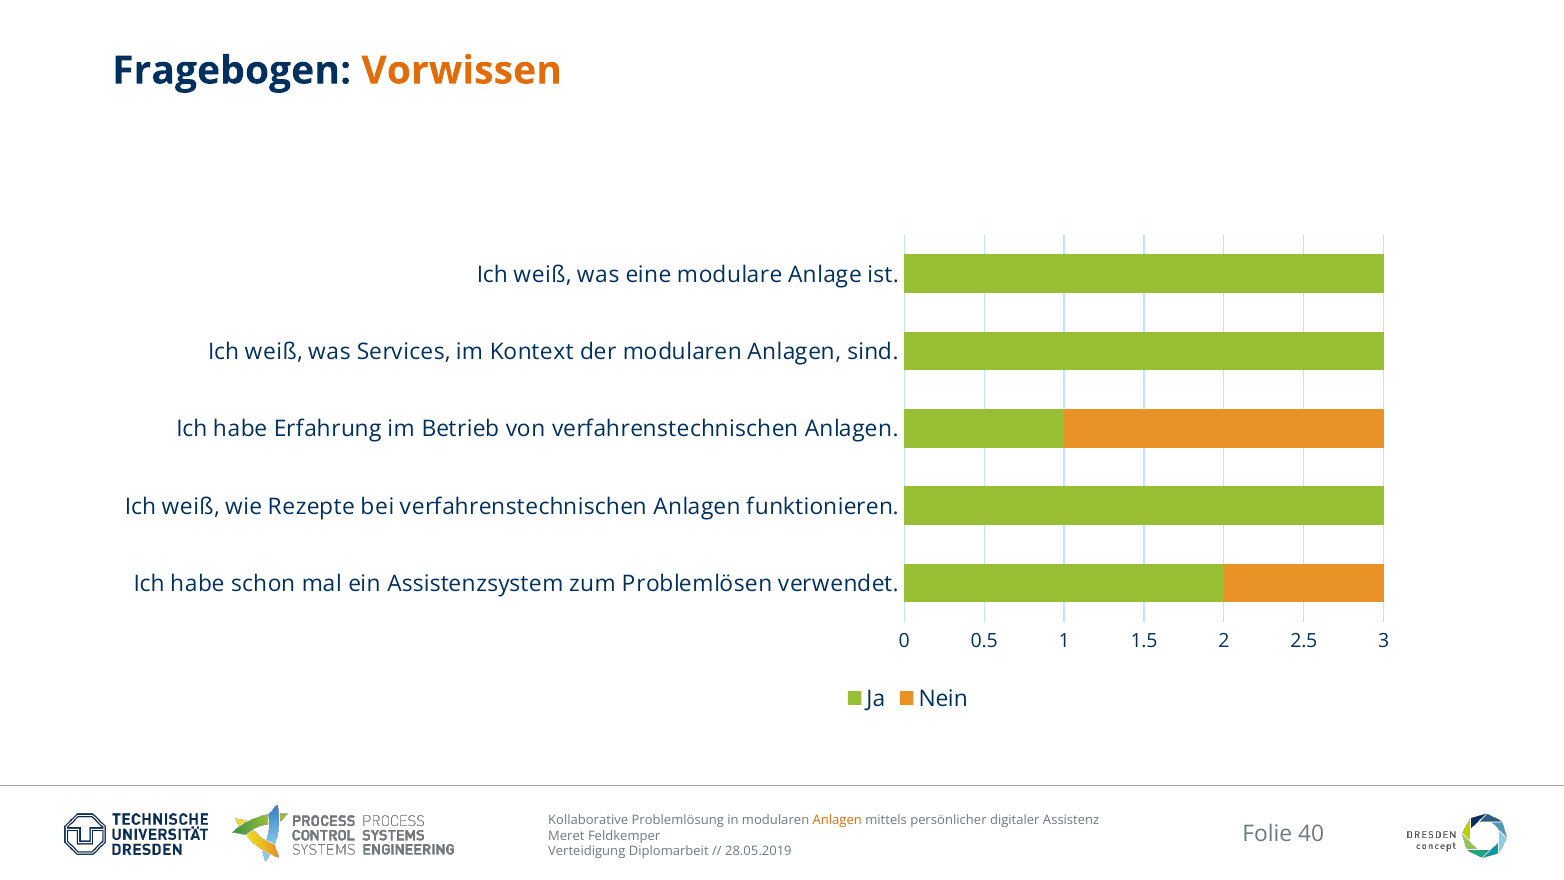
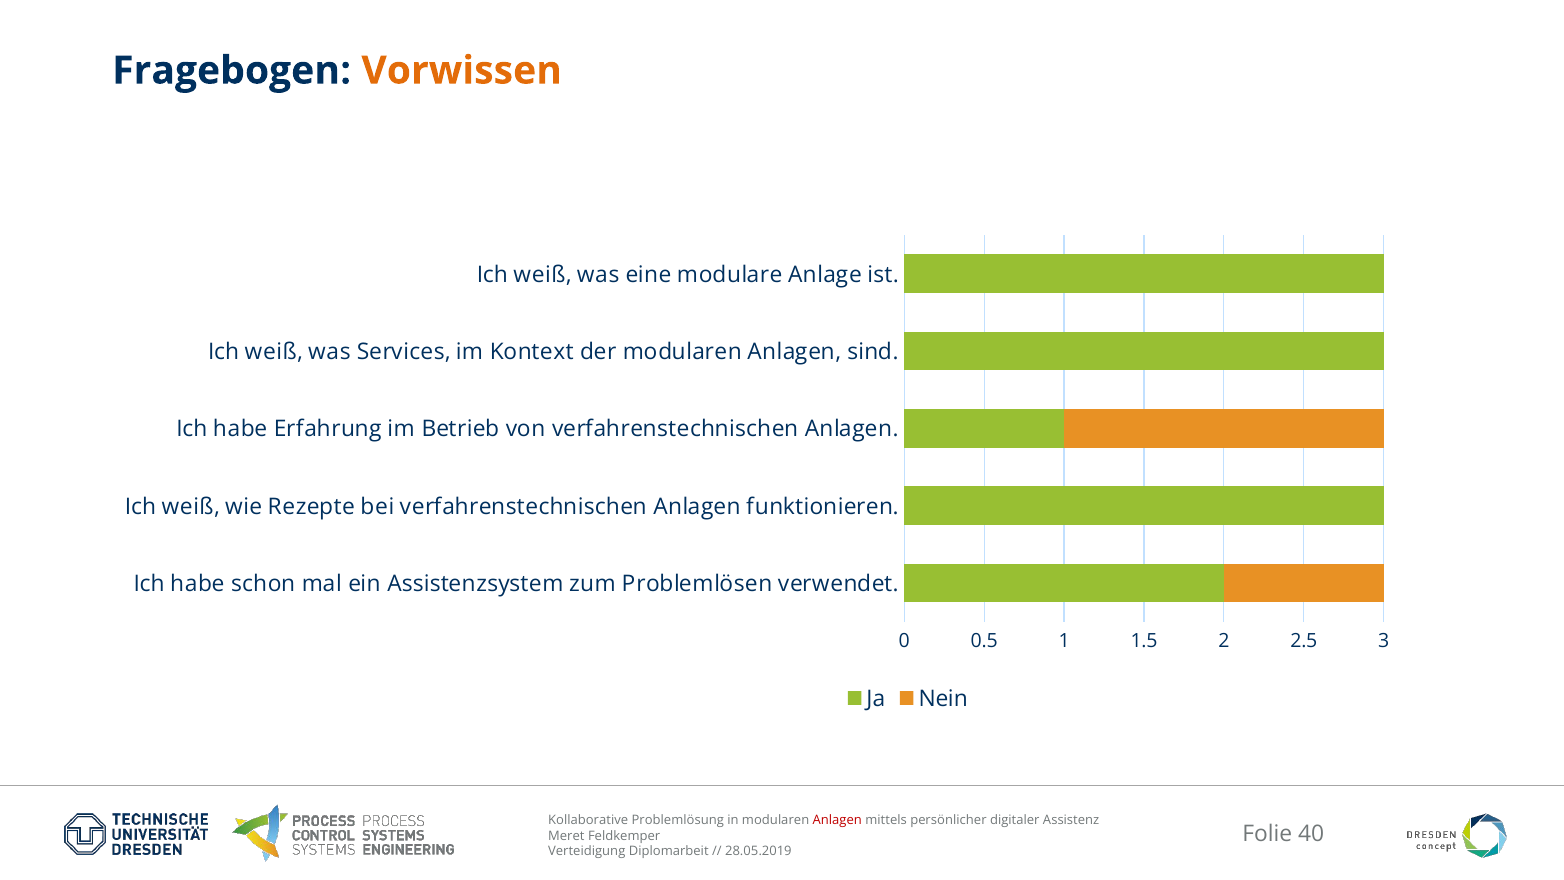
Anlagen at (837, 820) colour: orange -> red
